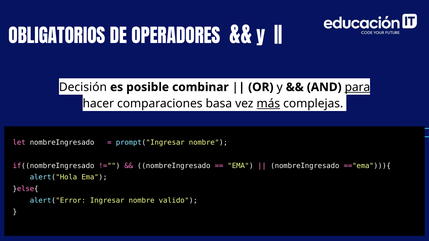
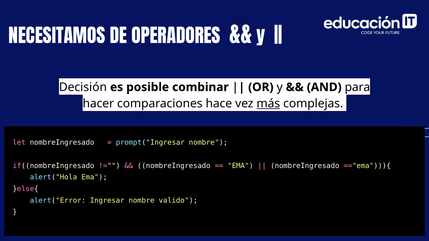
OBLIGATORIOS: OBLIGATORIOS -> NECESITAMOS
para underline: present -> none
basa: basa -> hace
